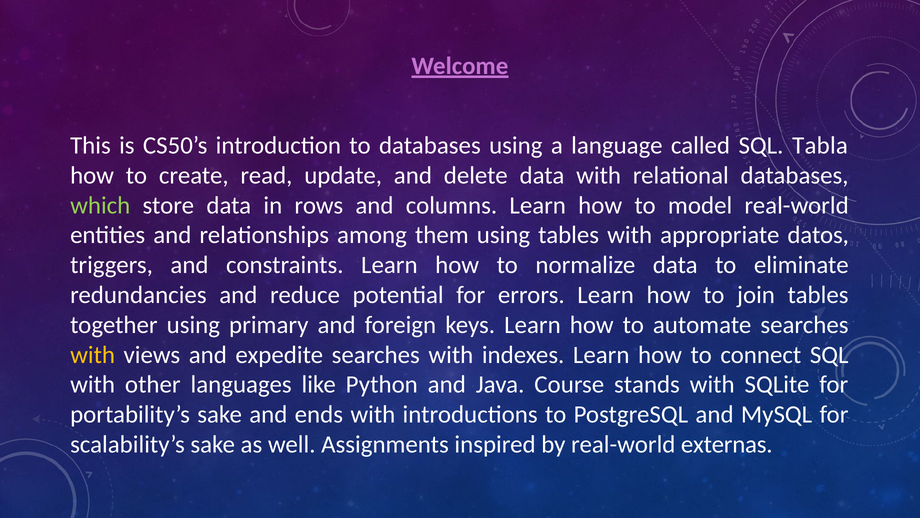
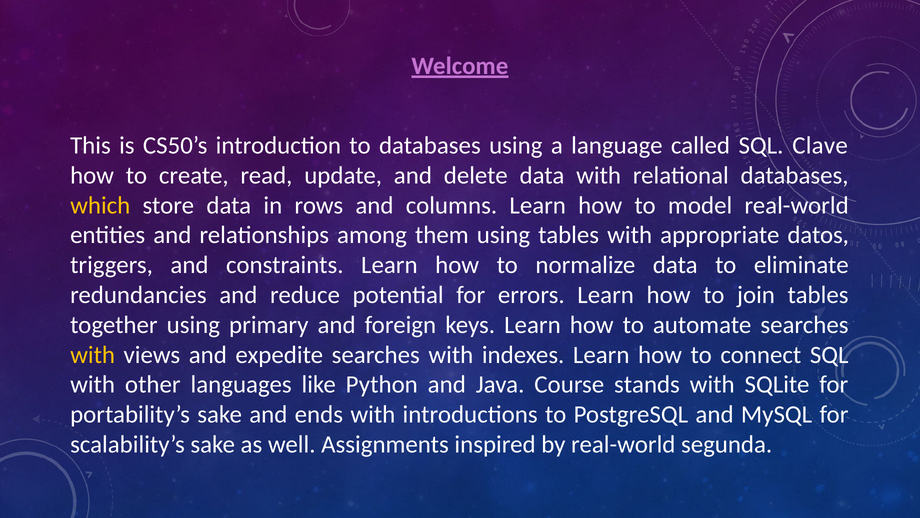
Tabla: Tabla -> Clave
which colour: light green -> yellow
externas: externas -> segunda
